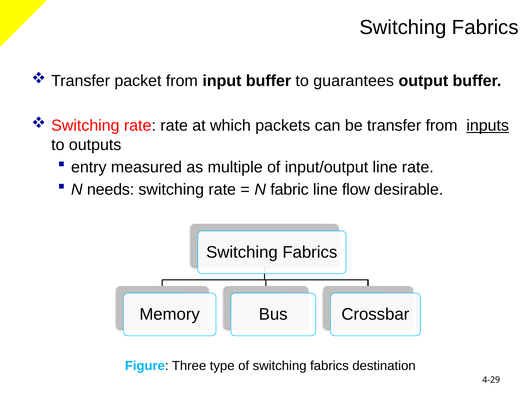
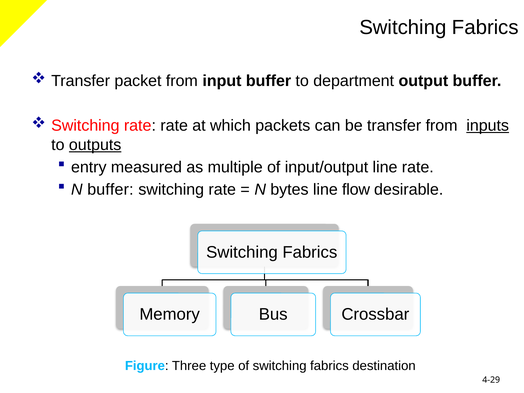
guarantees: guarantees -> department
outputs underline: none -> present
N needs: needs -> buffer
fabric: fabric -> bytes
